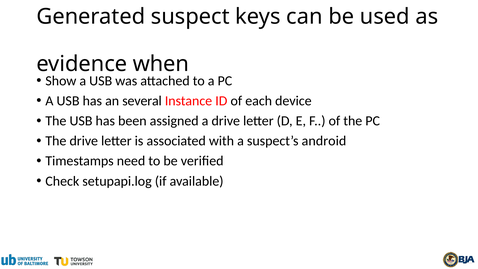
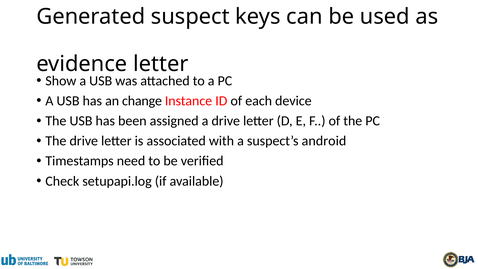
when at (161, 64): when -> letter
several: several -> change
